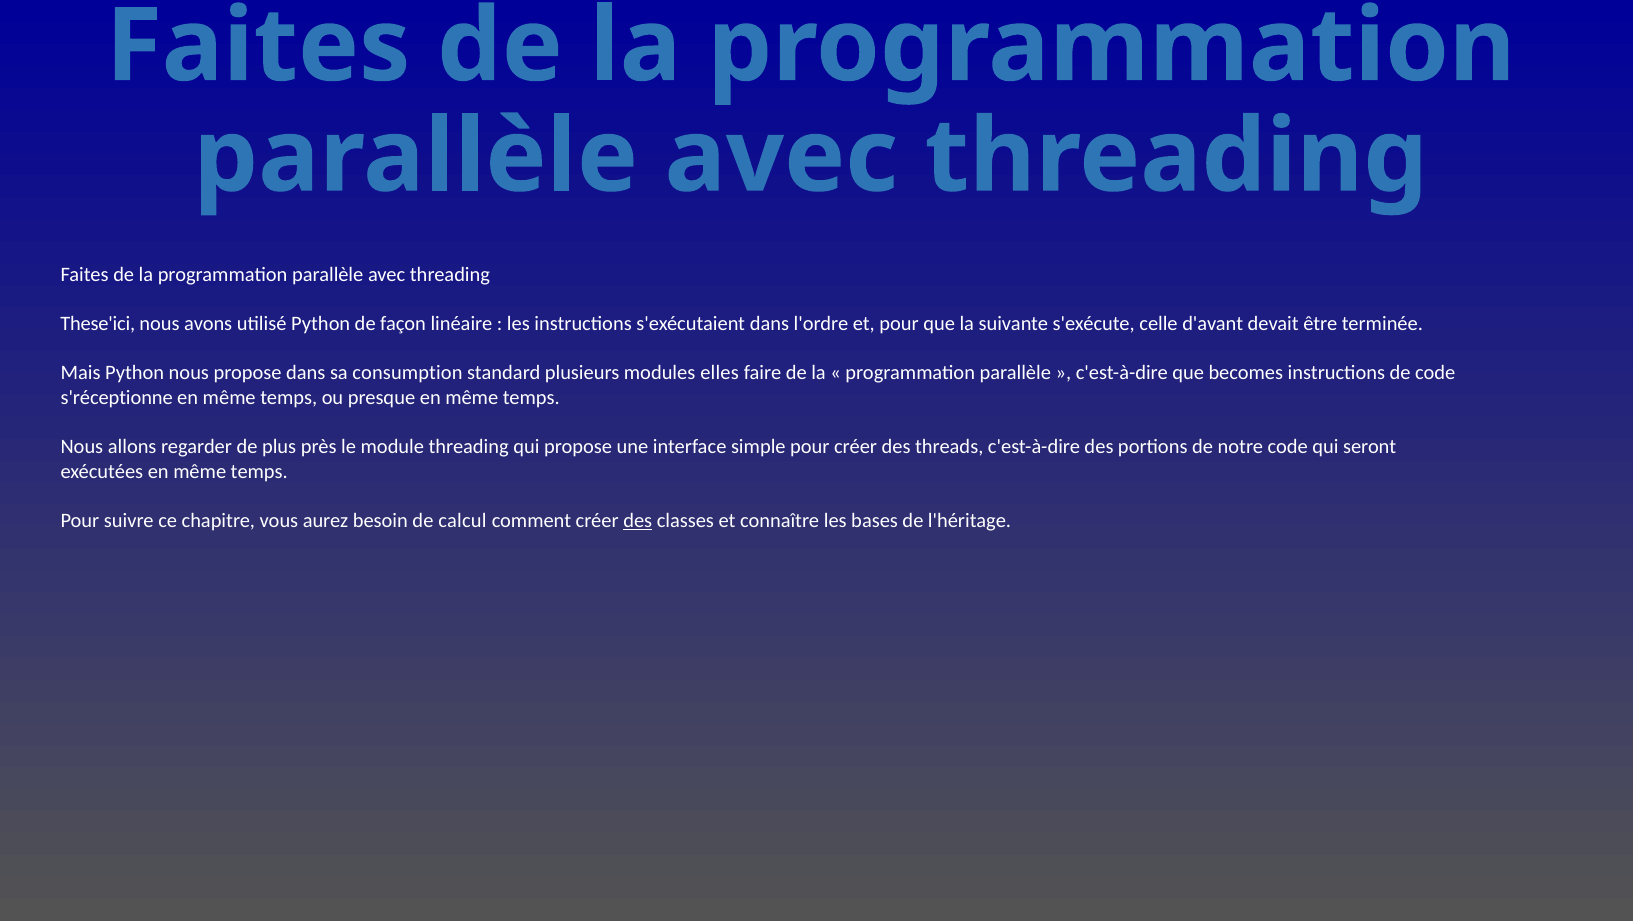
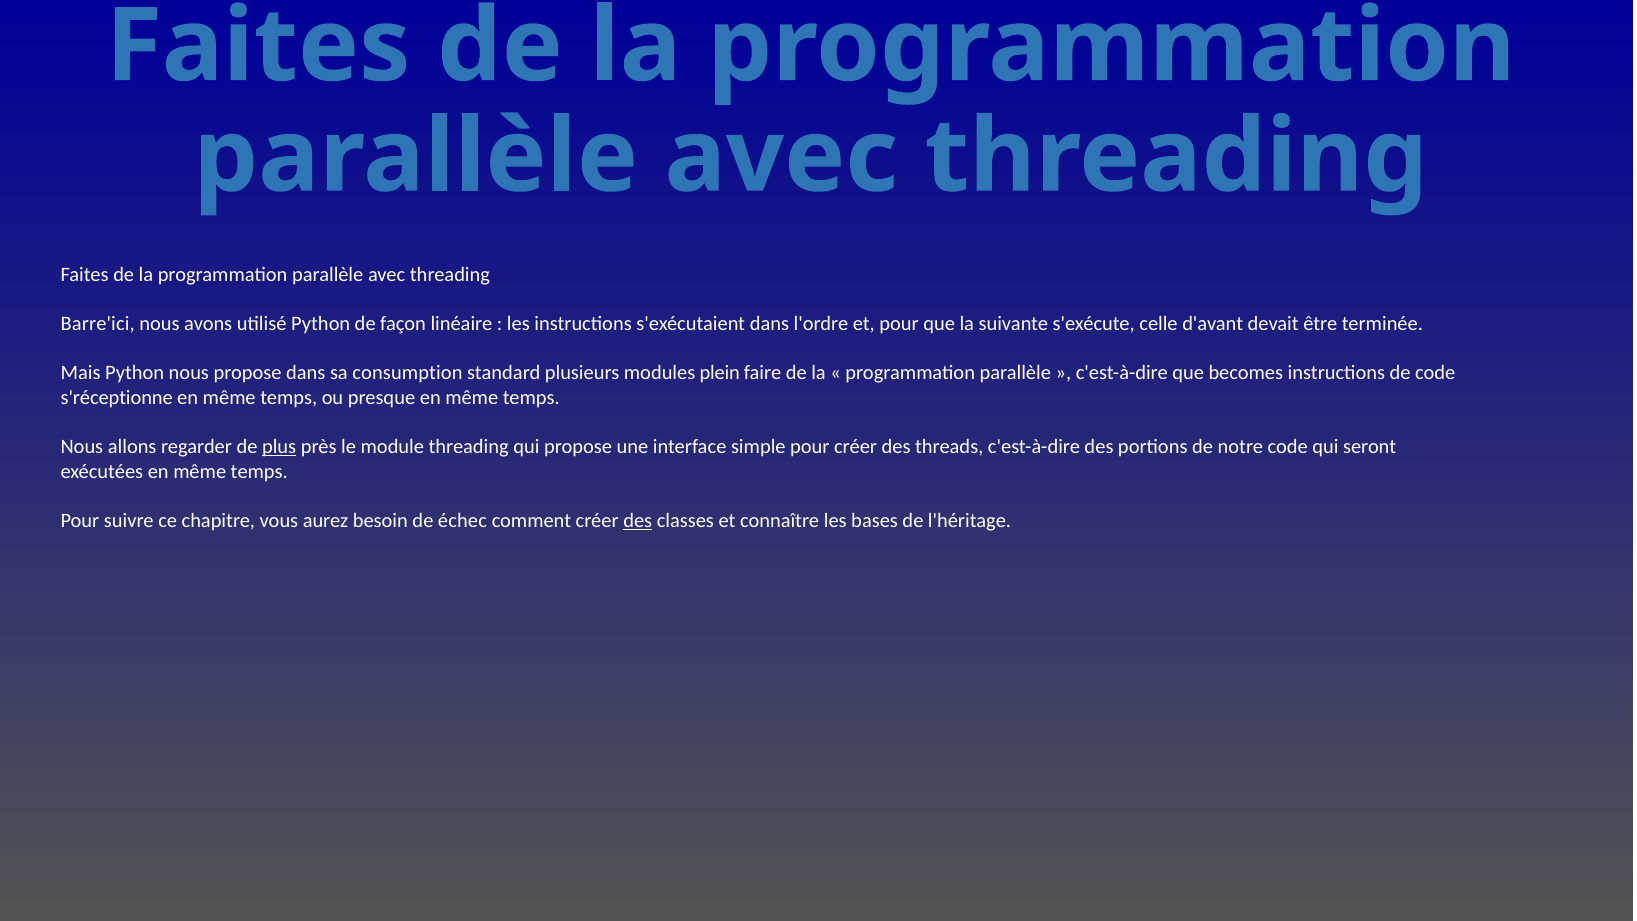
These'ici: These'ici -> Barre'ici
elles: elles -> plein
plus underline: none -> present
calcul: calcul -> échec
